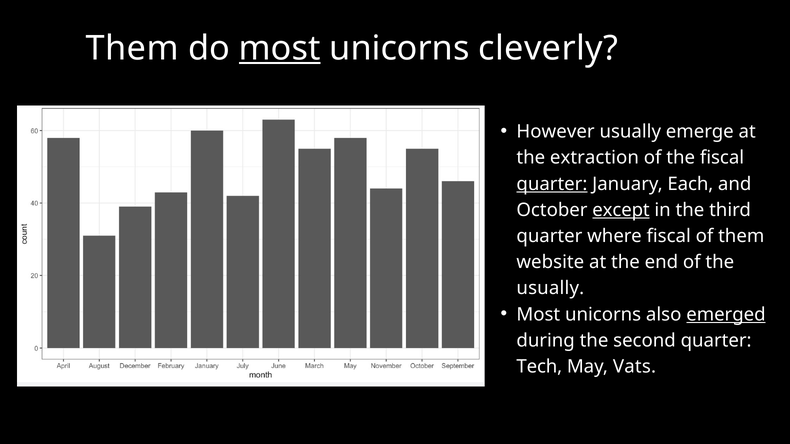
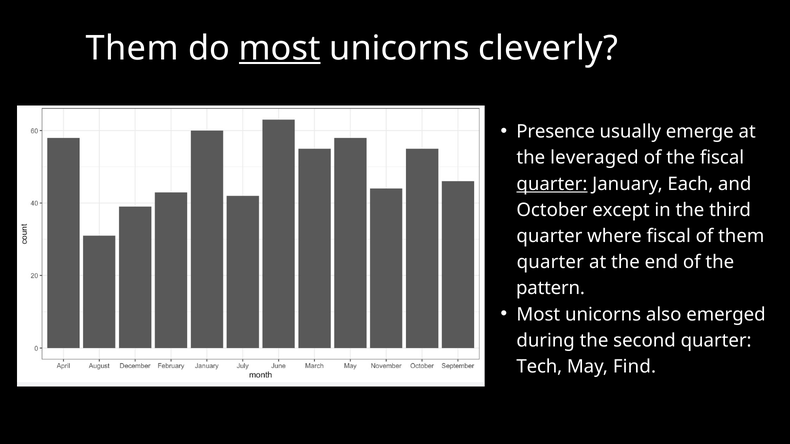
However: However -> Presence
extraction: extraction -> leveraged
except underline: present -> none
website at (550, 262): website -> quarter
usually at (550, 289): usually -> pattern
emerged underline: present -> none
Vats: Vats -> Find
